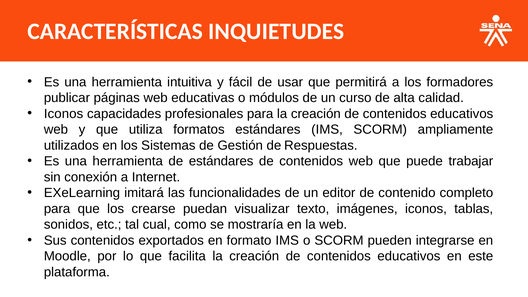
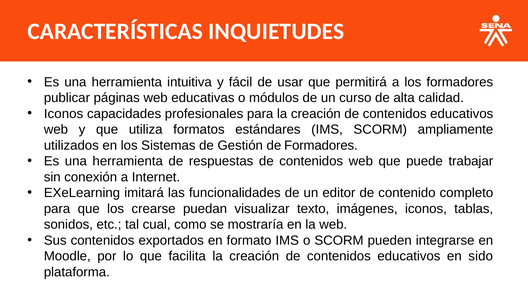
de Respuestas: Respuestas -> Formadores
de estándares: estándares -> respuestas
este: este -> sido
